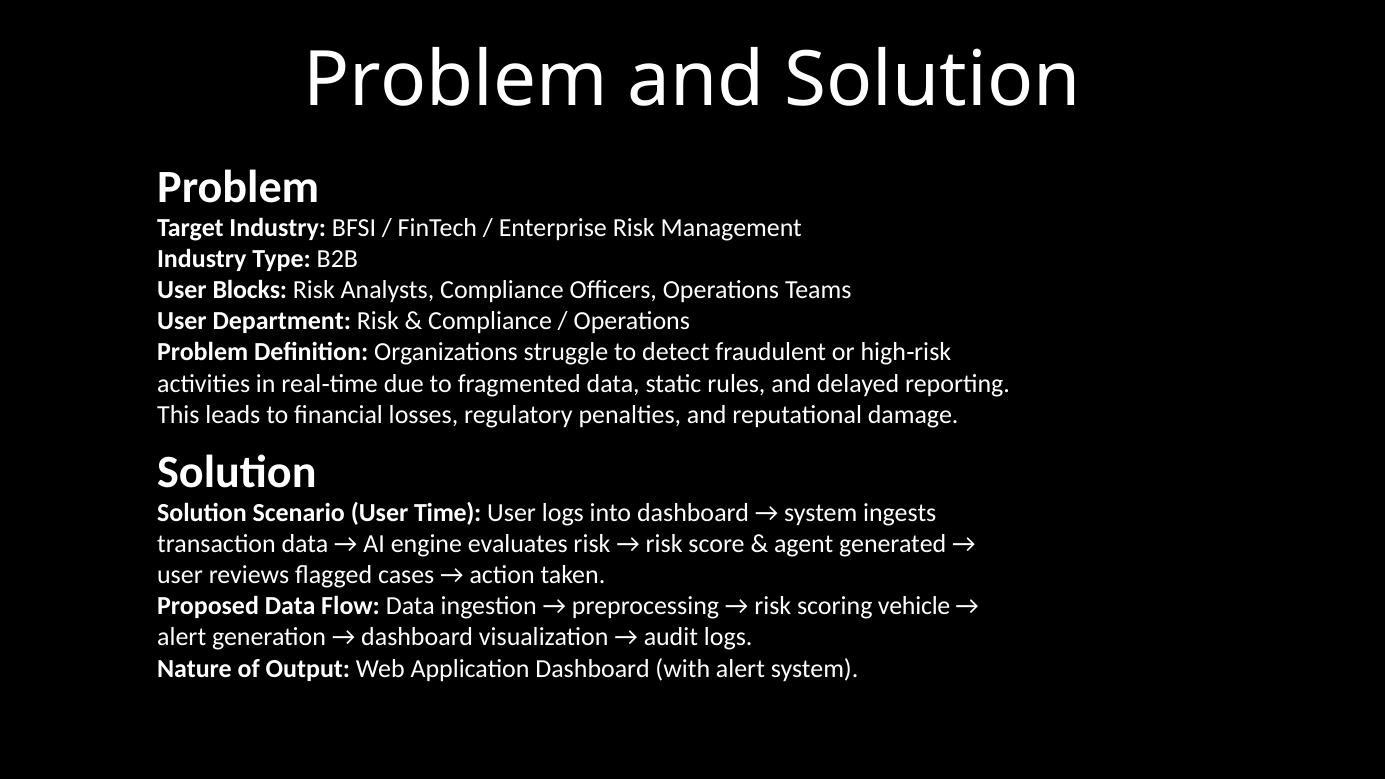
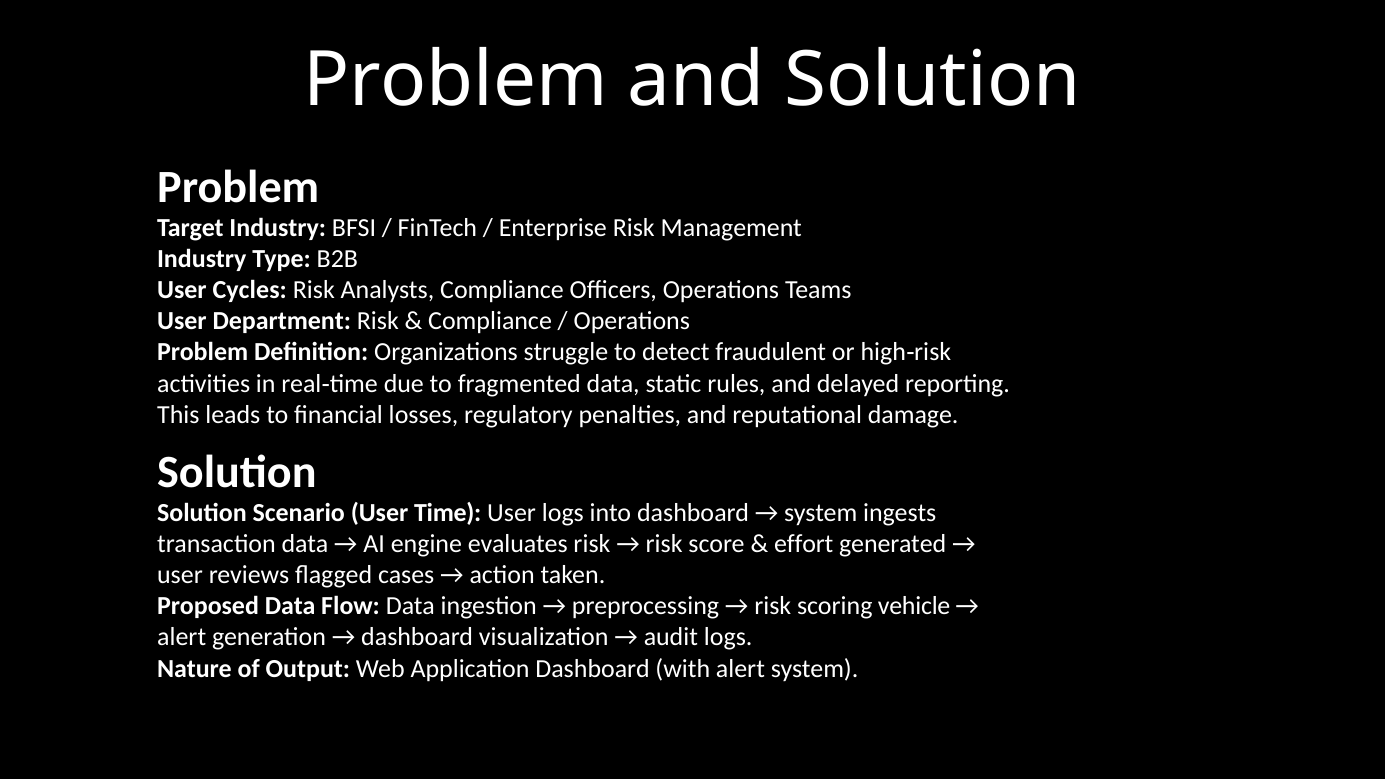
Blocks: Blocks -> Cycles
agent: agent -> effort
